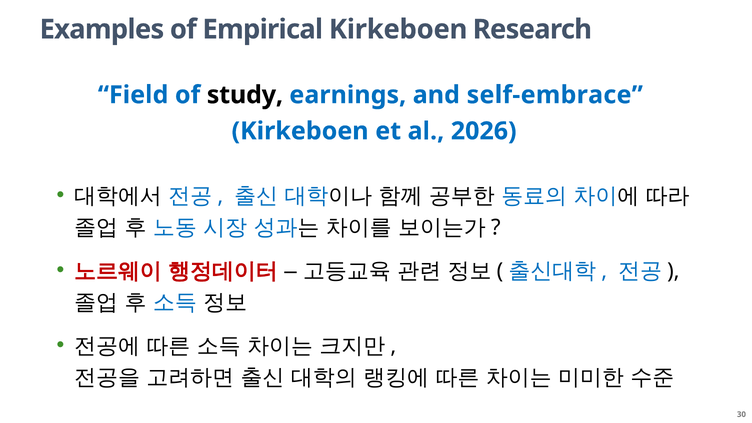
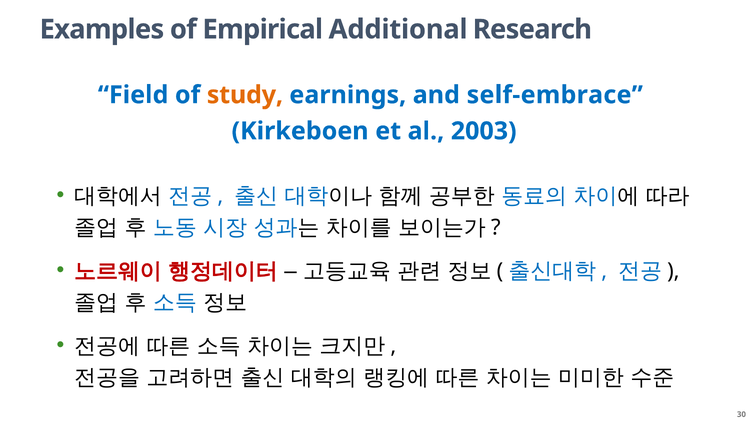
Empirical Kirkeboen: Kirkeboen -> Additional
study colour: black -> orange
2026: 2026 -> 2003
